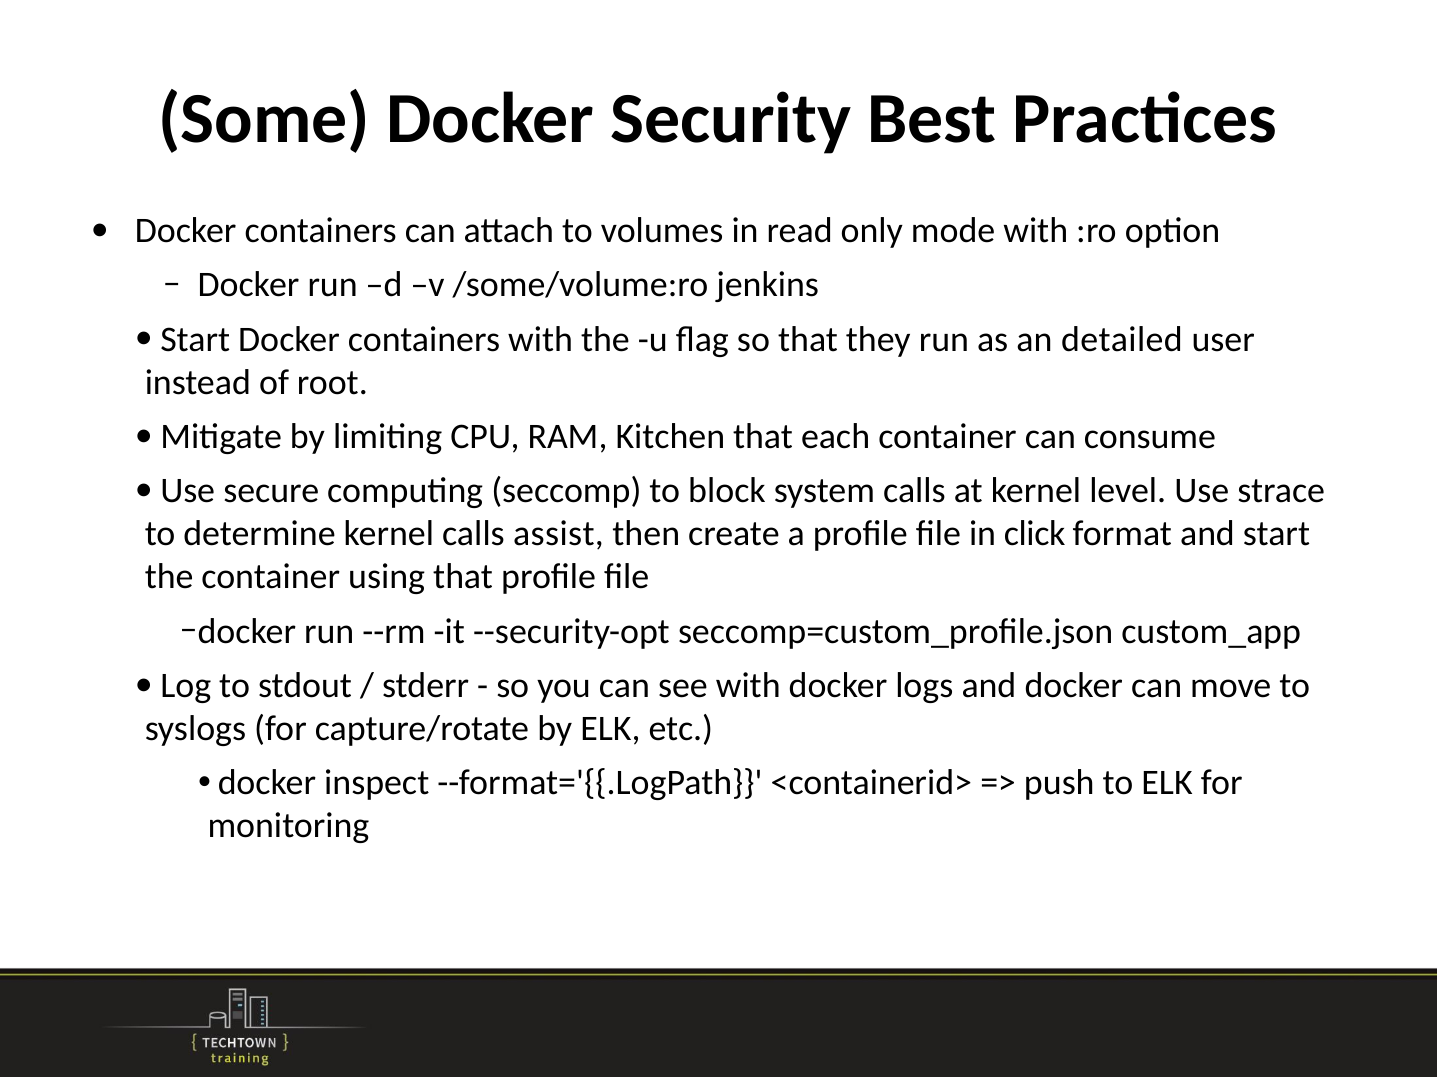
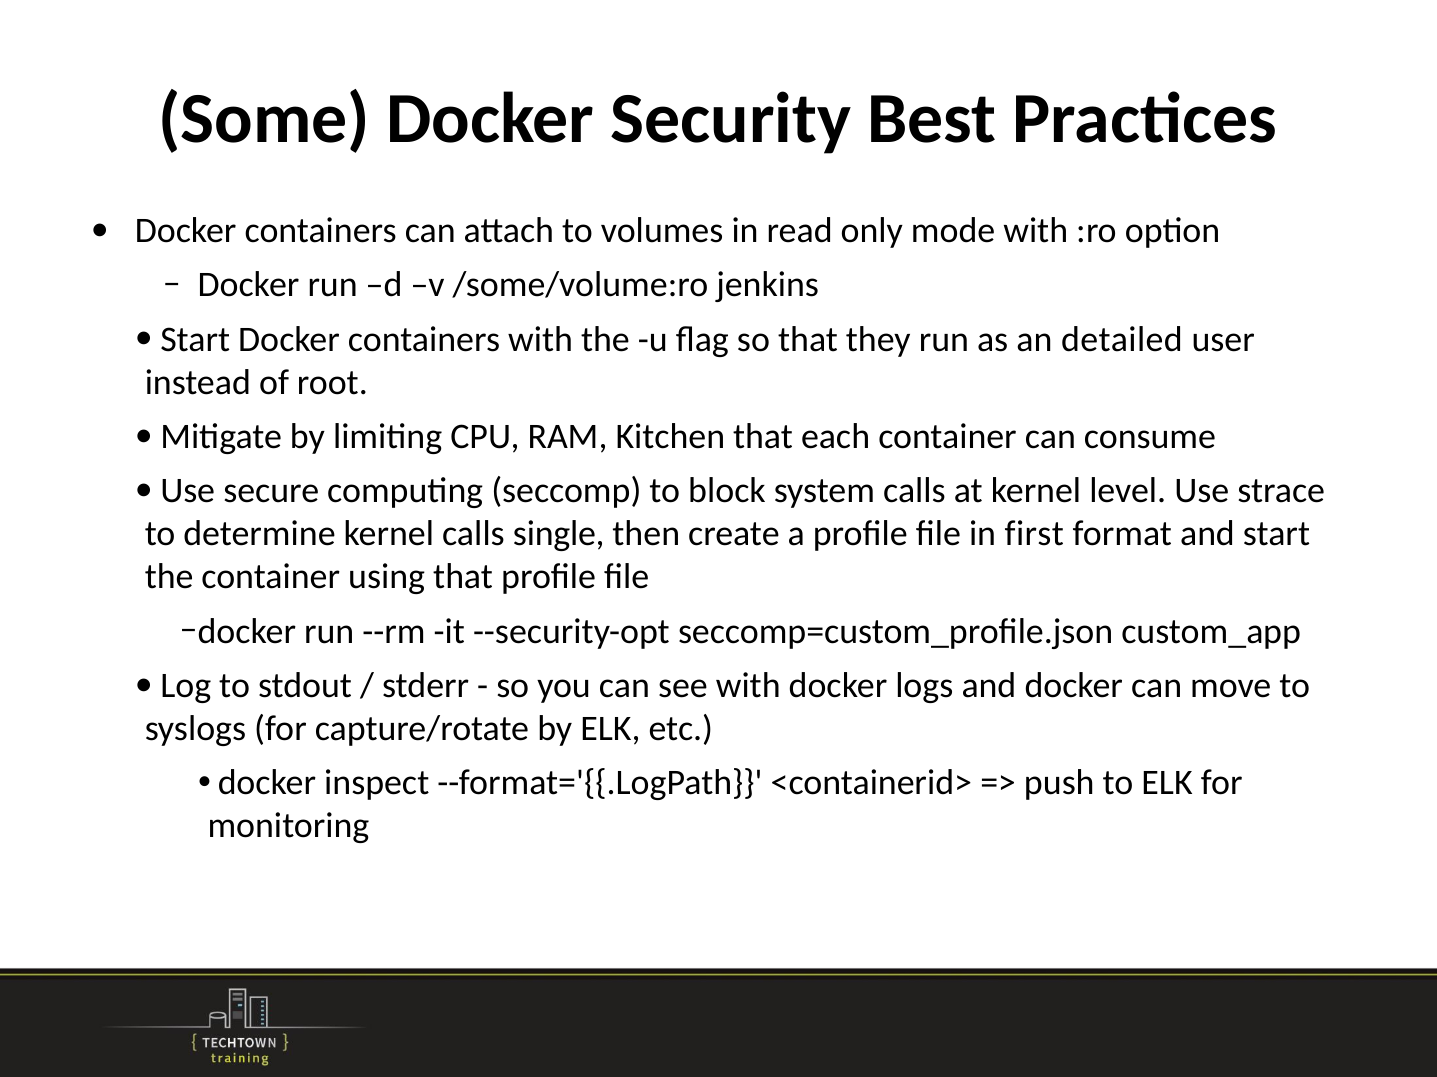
assist: assist -> single
click: click -> first
